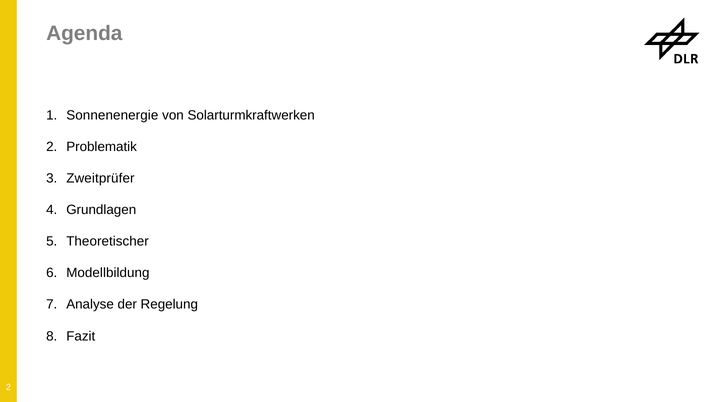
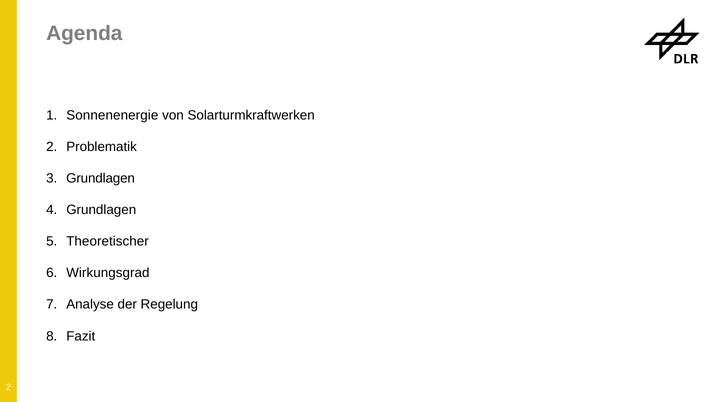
Zweitprüfer at (100, 178): Zweitprüfer -> Grundlagen
Modellbildung: Modellbildung -> Wirkungsgrad
